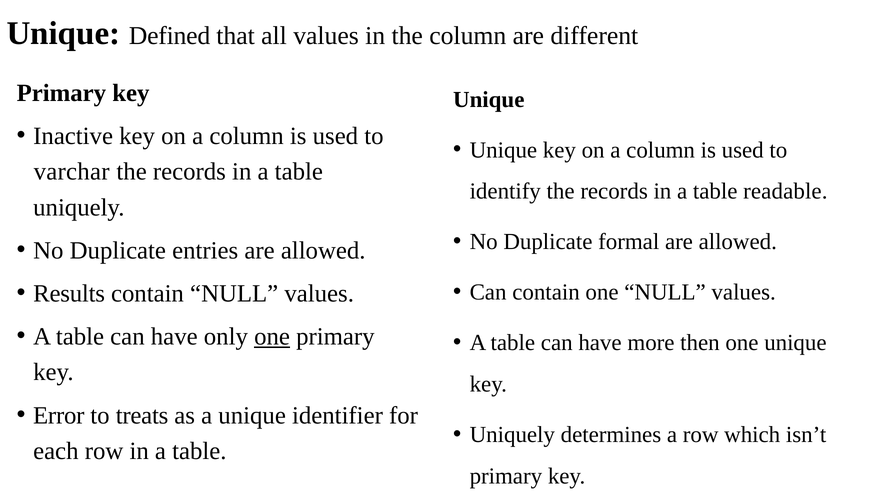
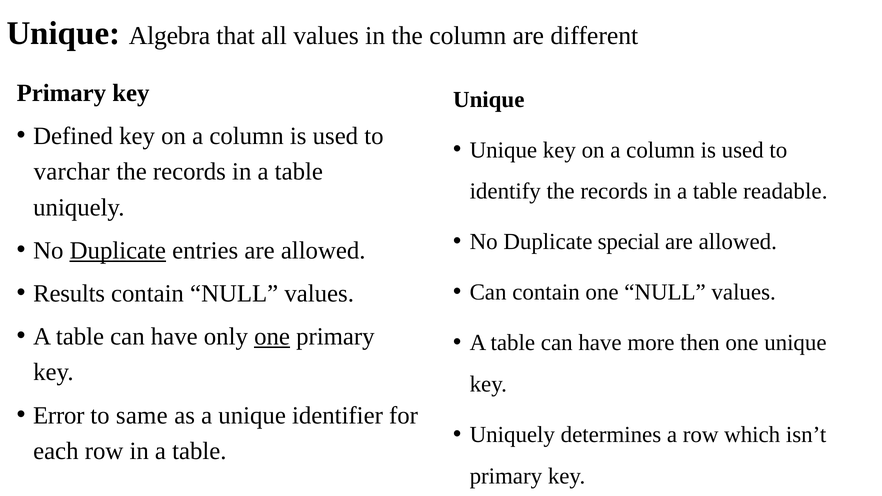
Defined: Defined -> Algebra
Inactive: Inactive -> Defined
formal: formal -> special
Duplicate at (118, 250) underline: none -> present
treats: treats -> same
